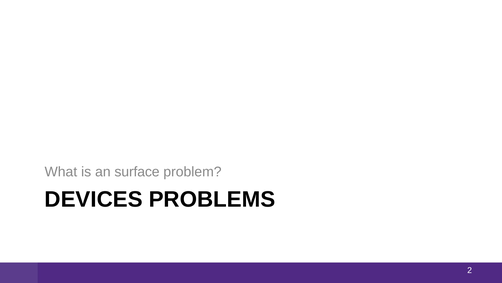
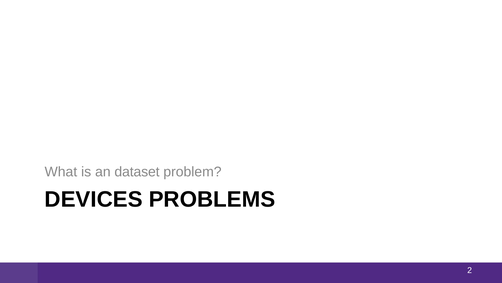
surface: surface -> dataset
